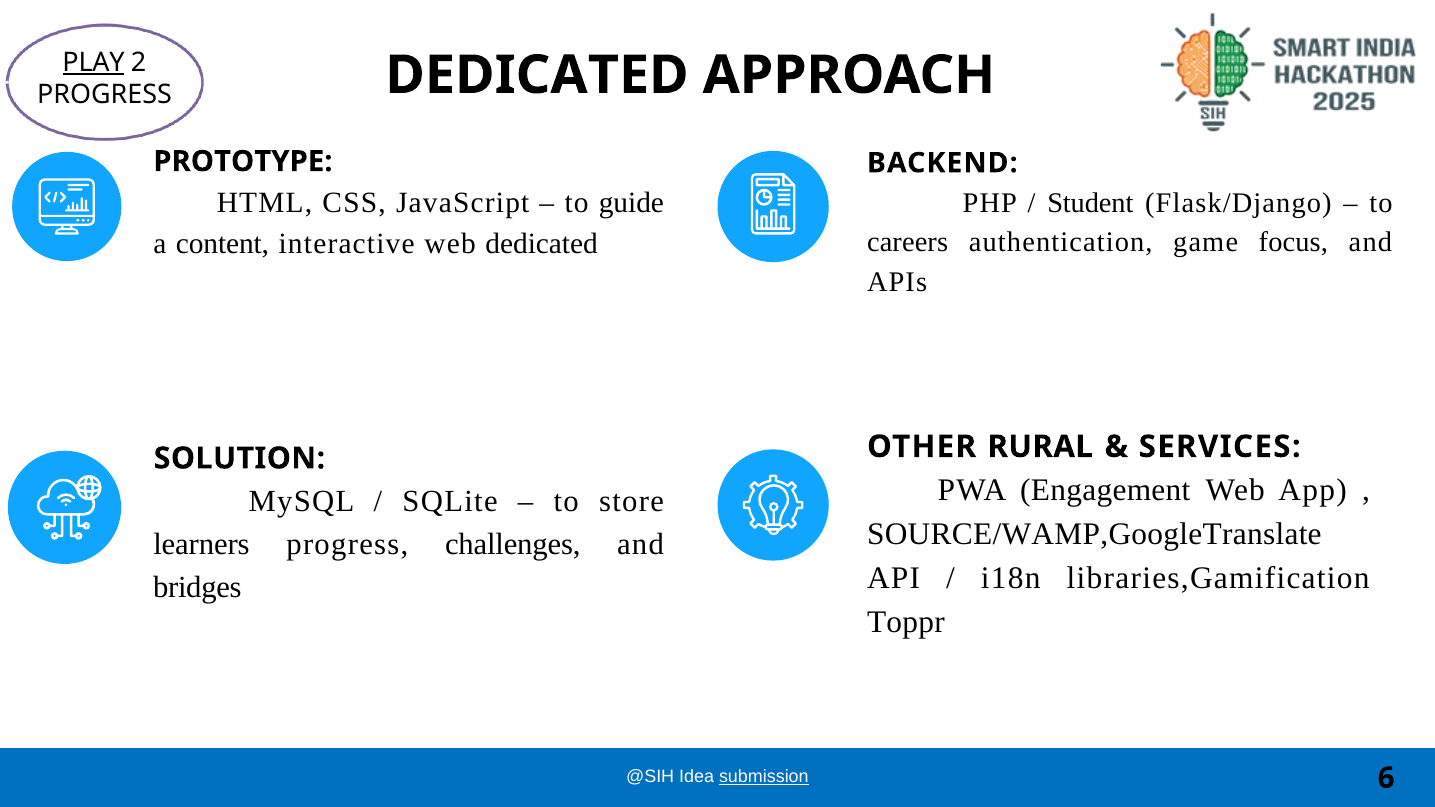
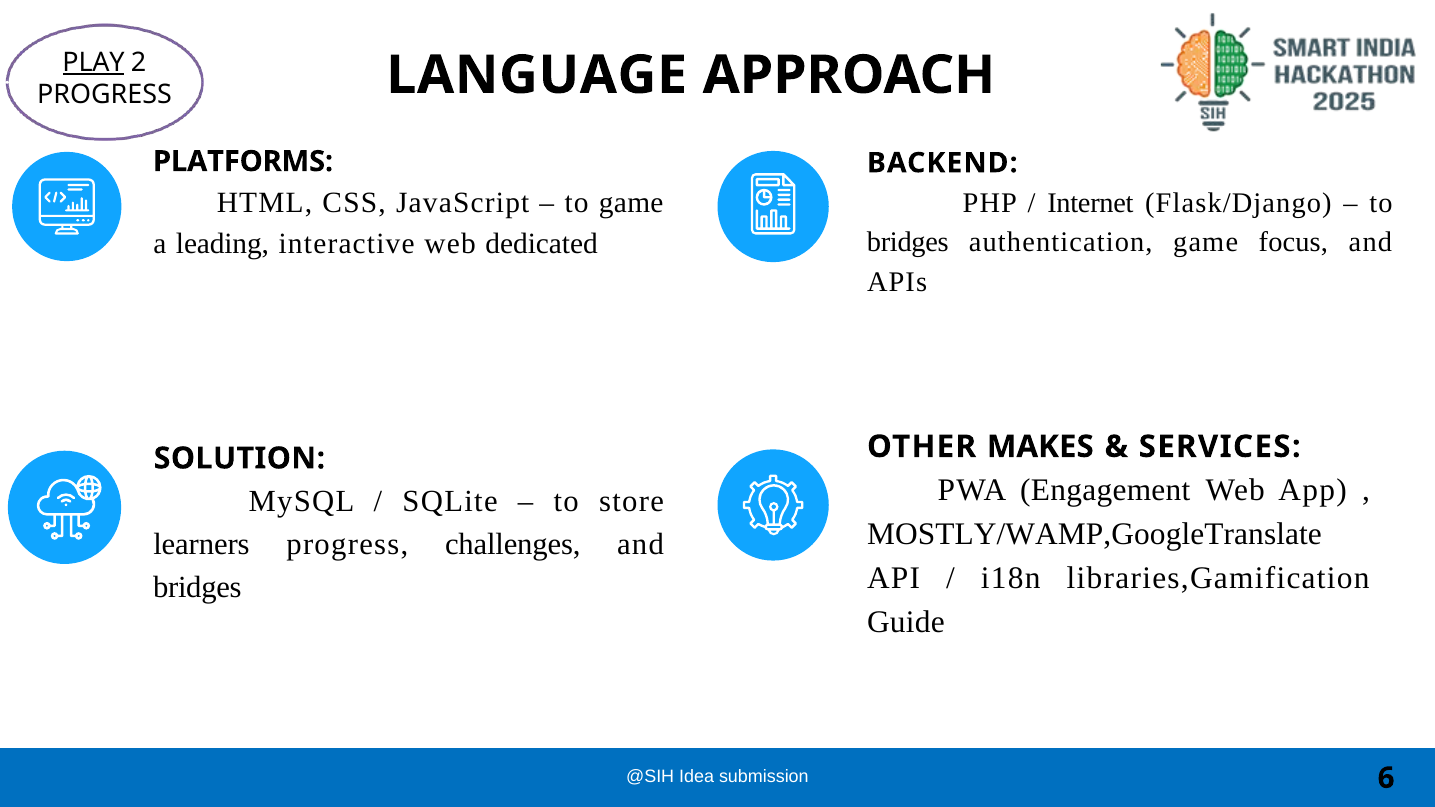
DEDICATED at (537, 75): DEDICATED -> LANGUAGE
PROTOTYPE: PROTOTYPE -> PLATFORMS
to guide: guide -> game
Student: Student -> Internet
careers at (908, 243): careers -> bridges
content: content -> leading
RURAL: RURAL -> MAKES
SOURCE/WAMP,GoogleTranslate: SOURCE/WAMP,GoogleTranslate -> MOSTLY/WAMP,GoogleTranslate
Toppr: Toppr -> Guide
submission underline: present -> none
